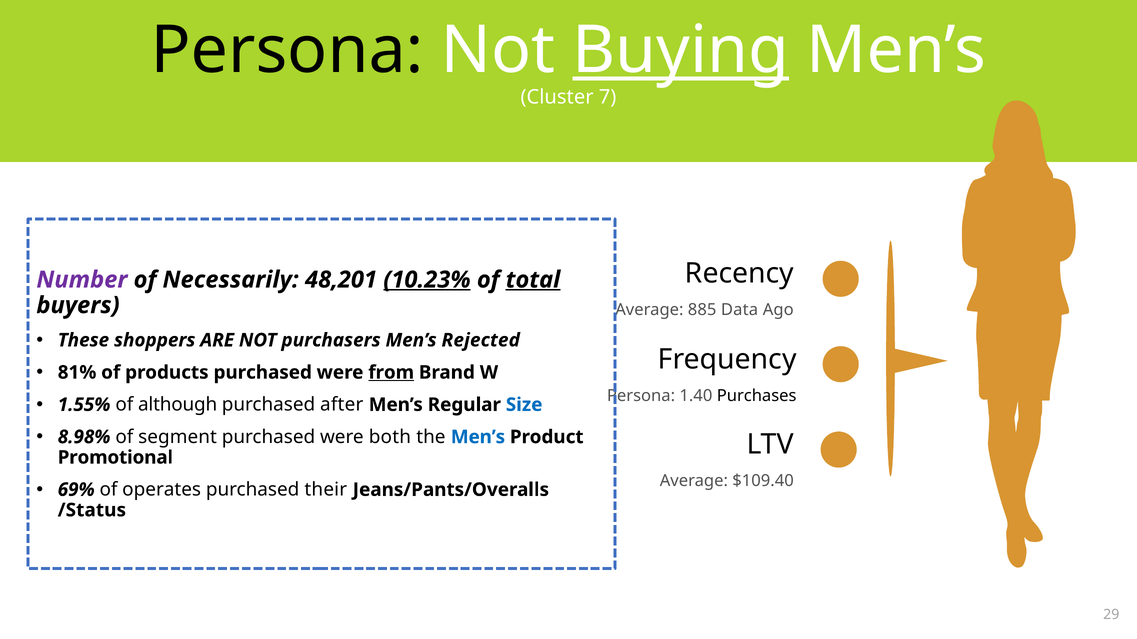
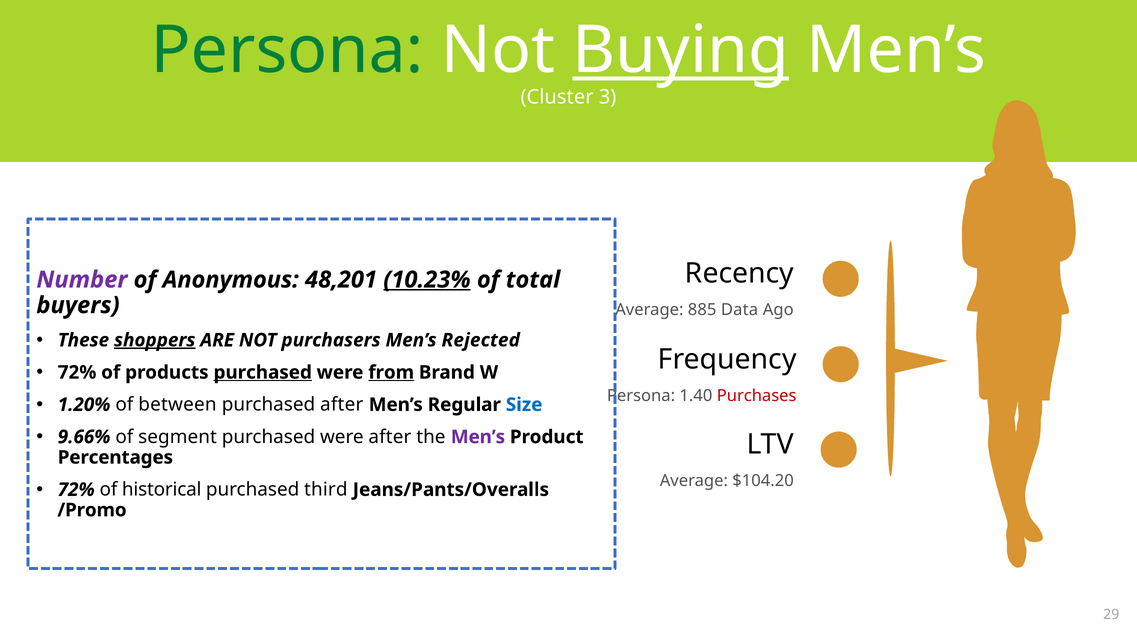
Persona at (287, 50) colour: black -> green
7: 7 -> 3
Necessarily: Necessarily -> Anonymous
total underline: present -> none
shoppers underline: none -> present
81% at (77, 373): 81% -> 72%
purchased at (263, 373) underline: none -> present
Purchases colour: black -> red
1.55%: 1.55% -> 1.20%
although: although -> between
8.98%: 8.98% -> 9.66%
were both: both -> after
Men’s at (478, 437) colour: blue -> purple
Promotional: Promotional -> Percentages
$109.40: $109.40 -> $104.20
69% at (76, 490): 69% -> 72%
operates: operates -> historical
their: their -> third
/Status: /Status -> /Promo
